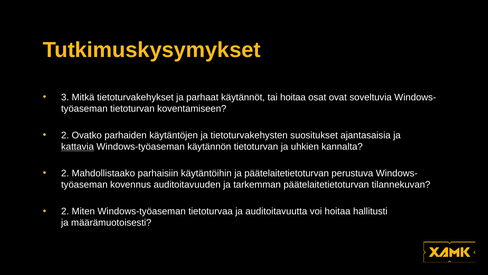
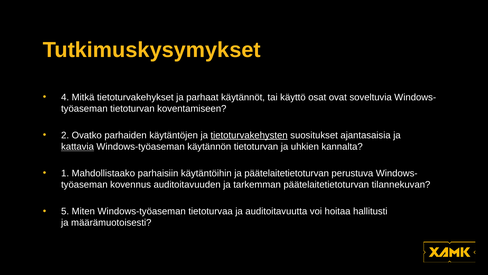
3: 3 -> 4
tai hoitaa: hoitaa -> käyttö
tietoturvakehysten underline: none -> present
2 at (65, 173): 2 -> 1
2 at (65, 211): 2 -> 5
